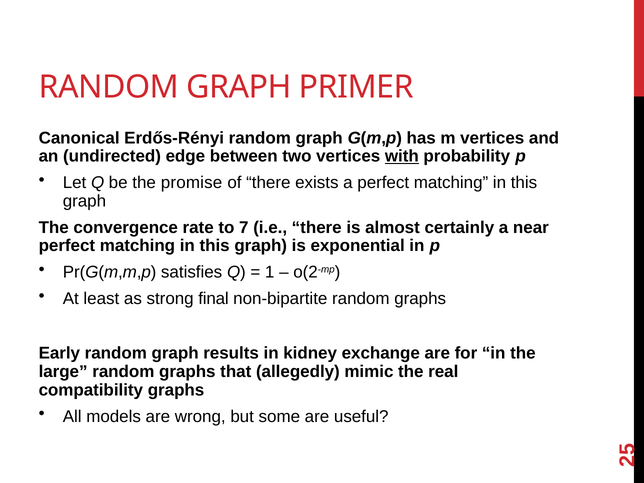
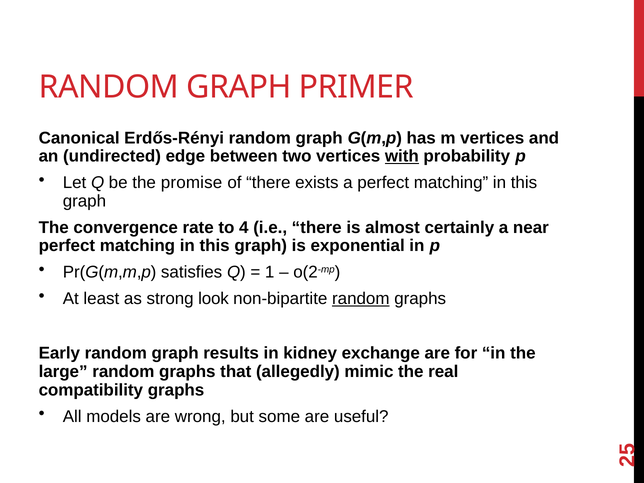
7: 7 -> 4
final: final -> look
random at (361, 299) underline: none -> present
